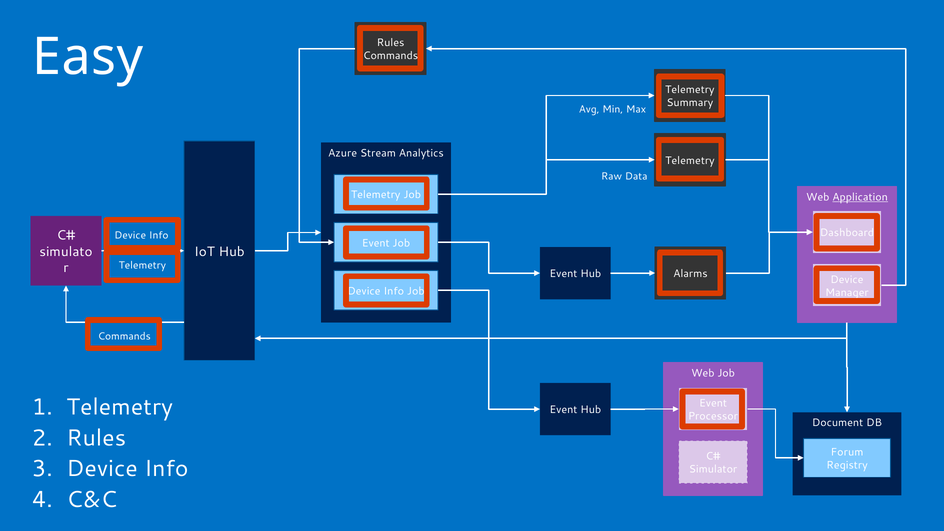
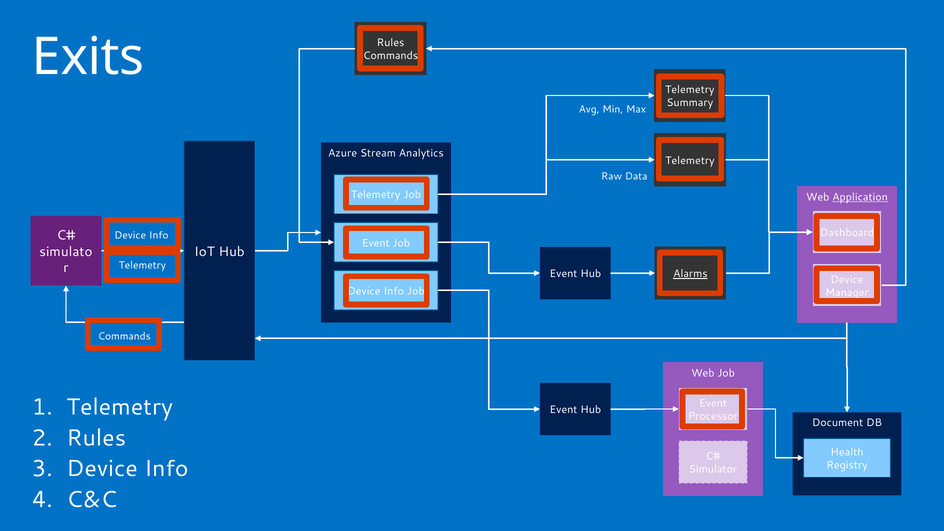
Easy: Easy -> Exits
Alarms underline: none -> present
Forum: Forum -> Health
